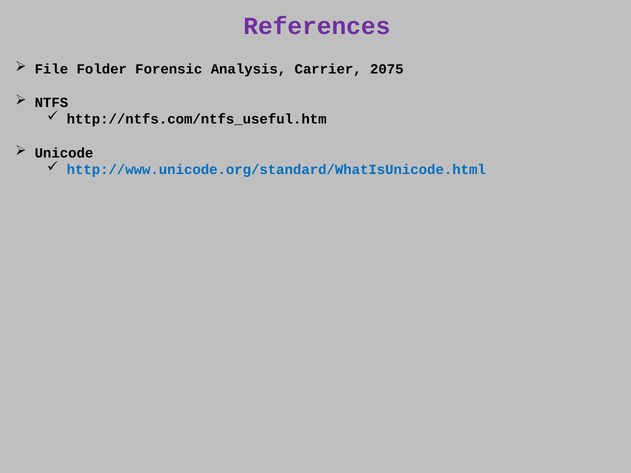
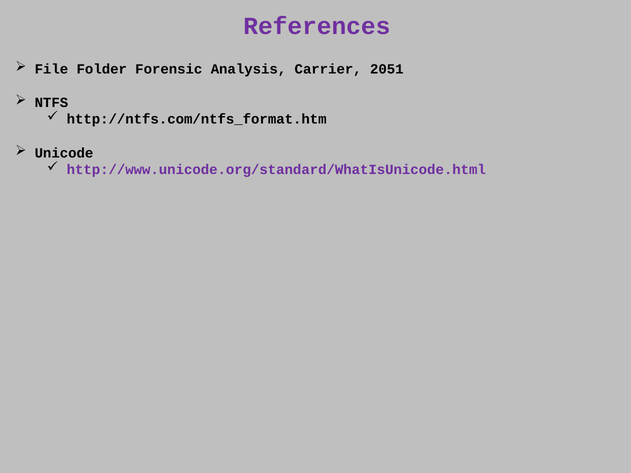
2075: 2075 -> 2051
http://ntfs.com/ntfs_useful.htm: http://ntfs.com/ntfs_useful.htm -> http://ntfs.com/ntfs_format.htm
http://www.unicode.org/standard/WhatIsUnicode.html colour: blue -> purple
